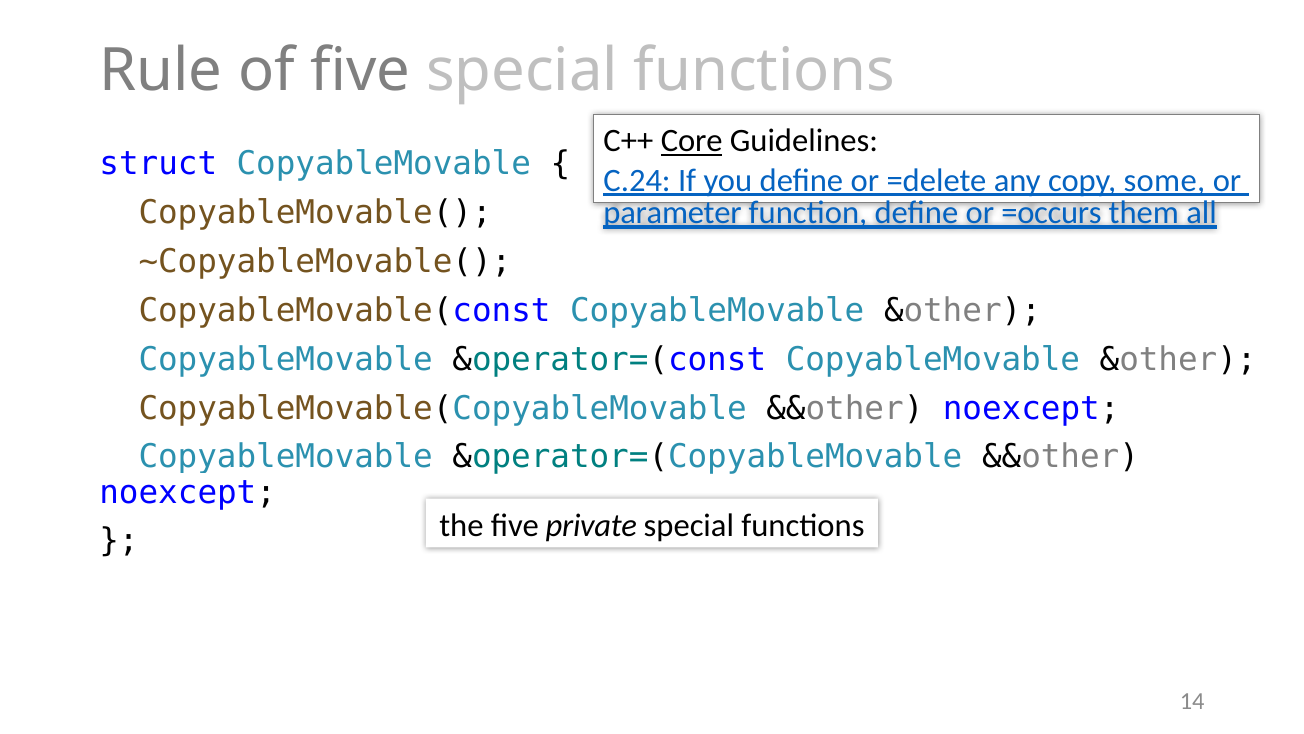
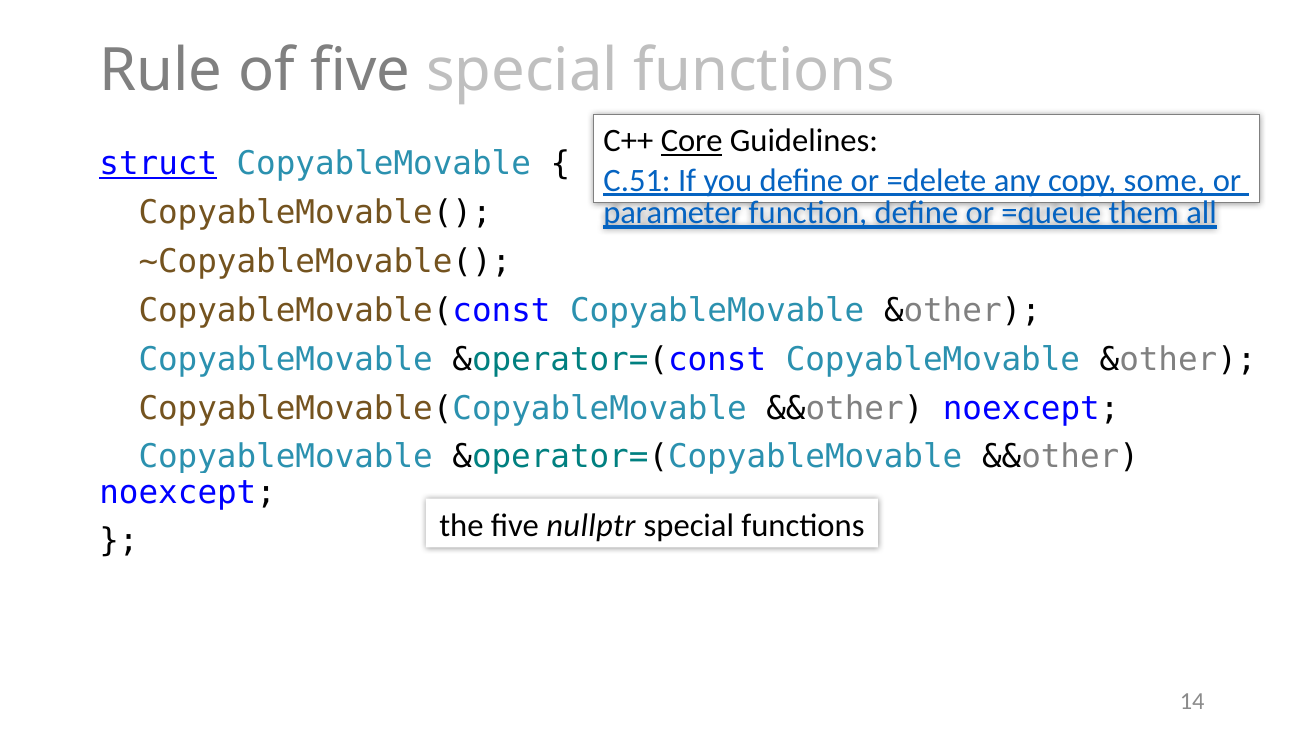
struct underline: none -> present
C.24: C.24 -> C.51
=occurs: =occurs -> =queue
private: private -> nullptr
